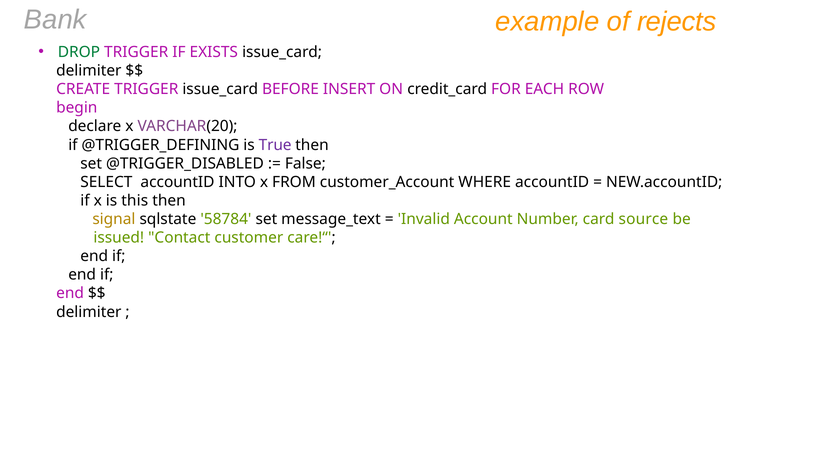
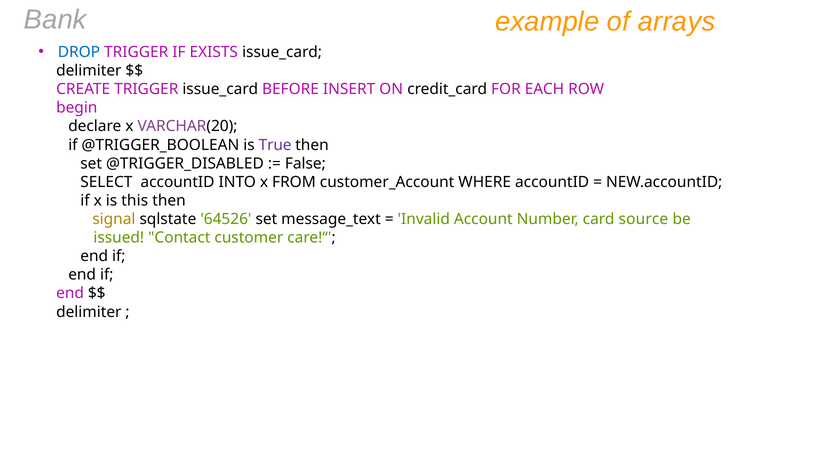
rejects: rejects -> arrays
DROP colour: green -> blue
@TRIGGER_DEFINING: @TRIGGER_DEFINING -> @TRIGGER_BOOLEAN
58784: 58784 -> 64526
